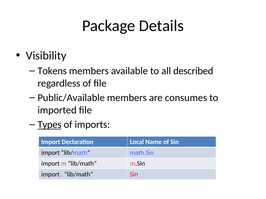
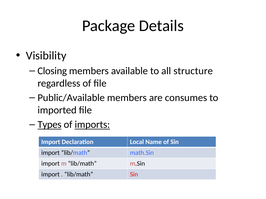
Tokens: Tokens -> Closing
described: described -> structure
imports underline: none -> present
